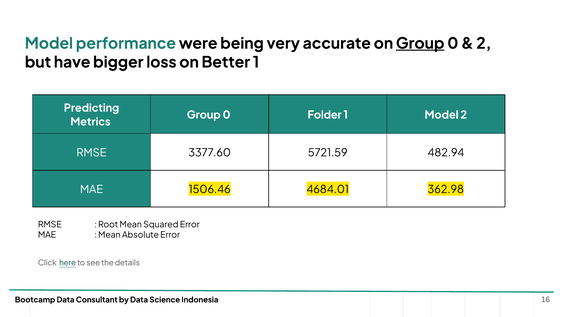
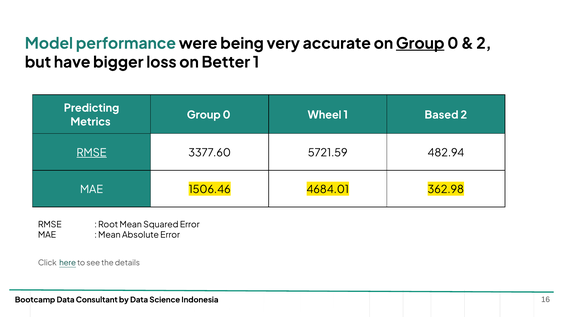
Folder: Folder -> Wheel
1 Model: Model -> Based
RMSE at (92, 153) underline: none -> present
